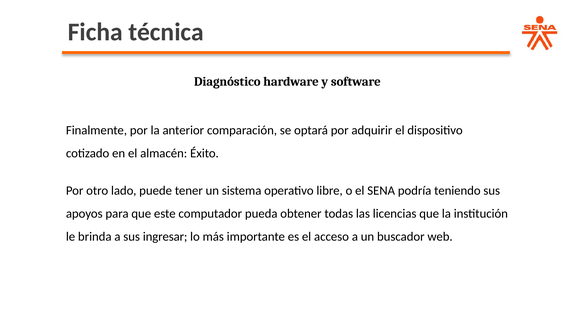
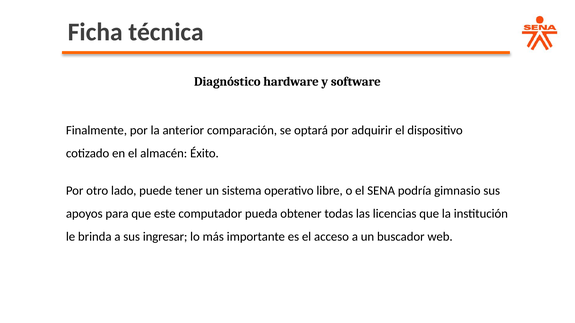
teniendo: teniendo -> gimnasio
